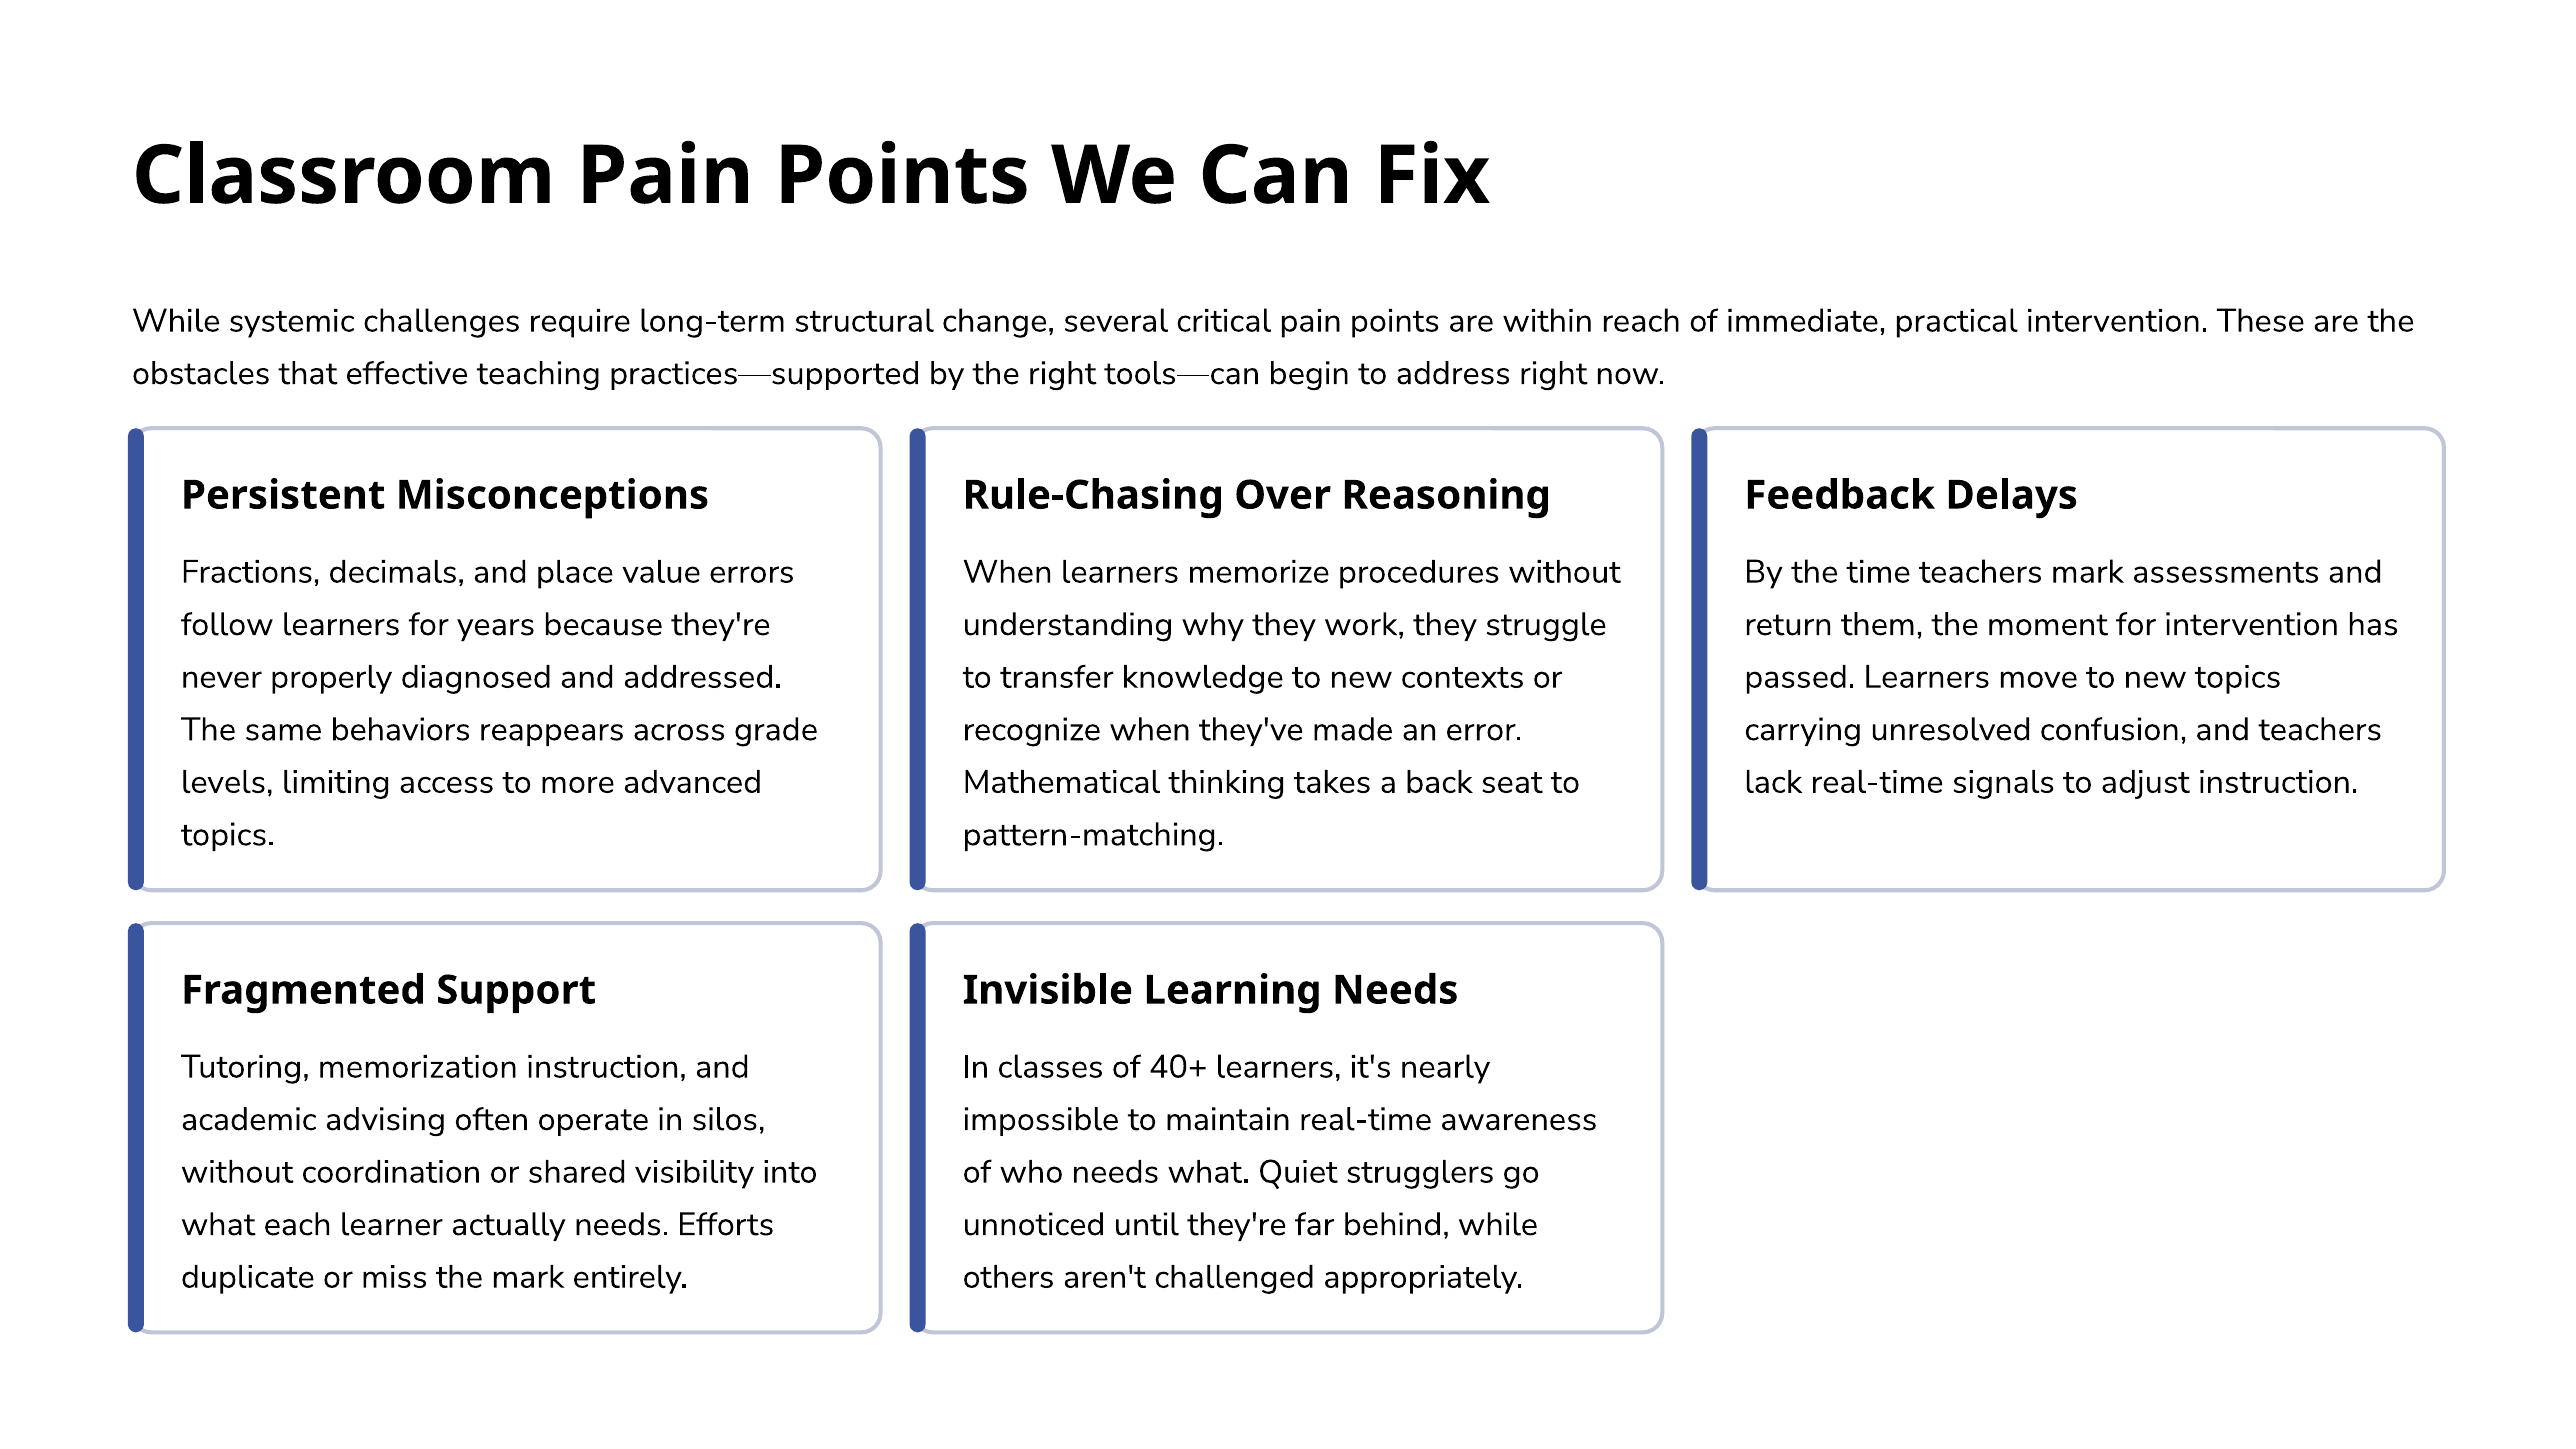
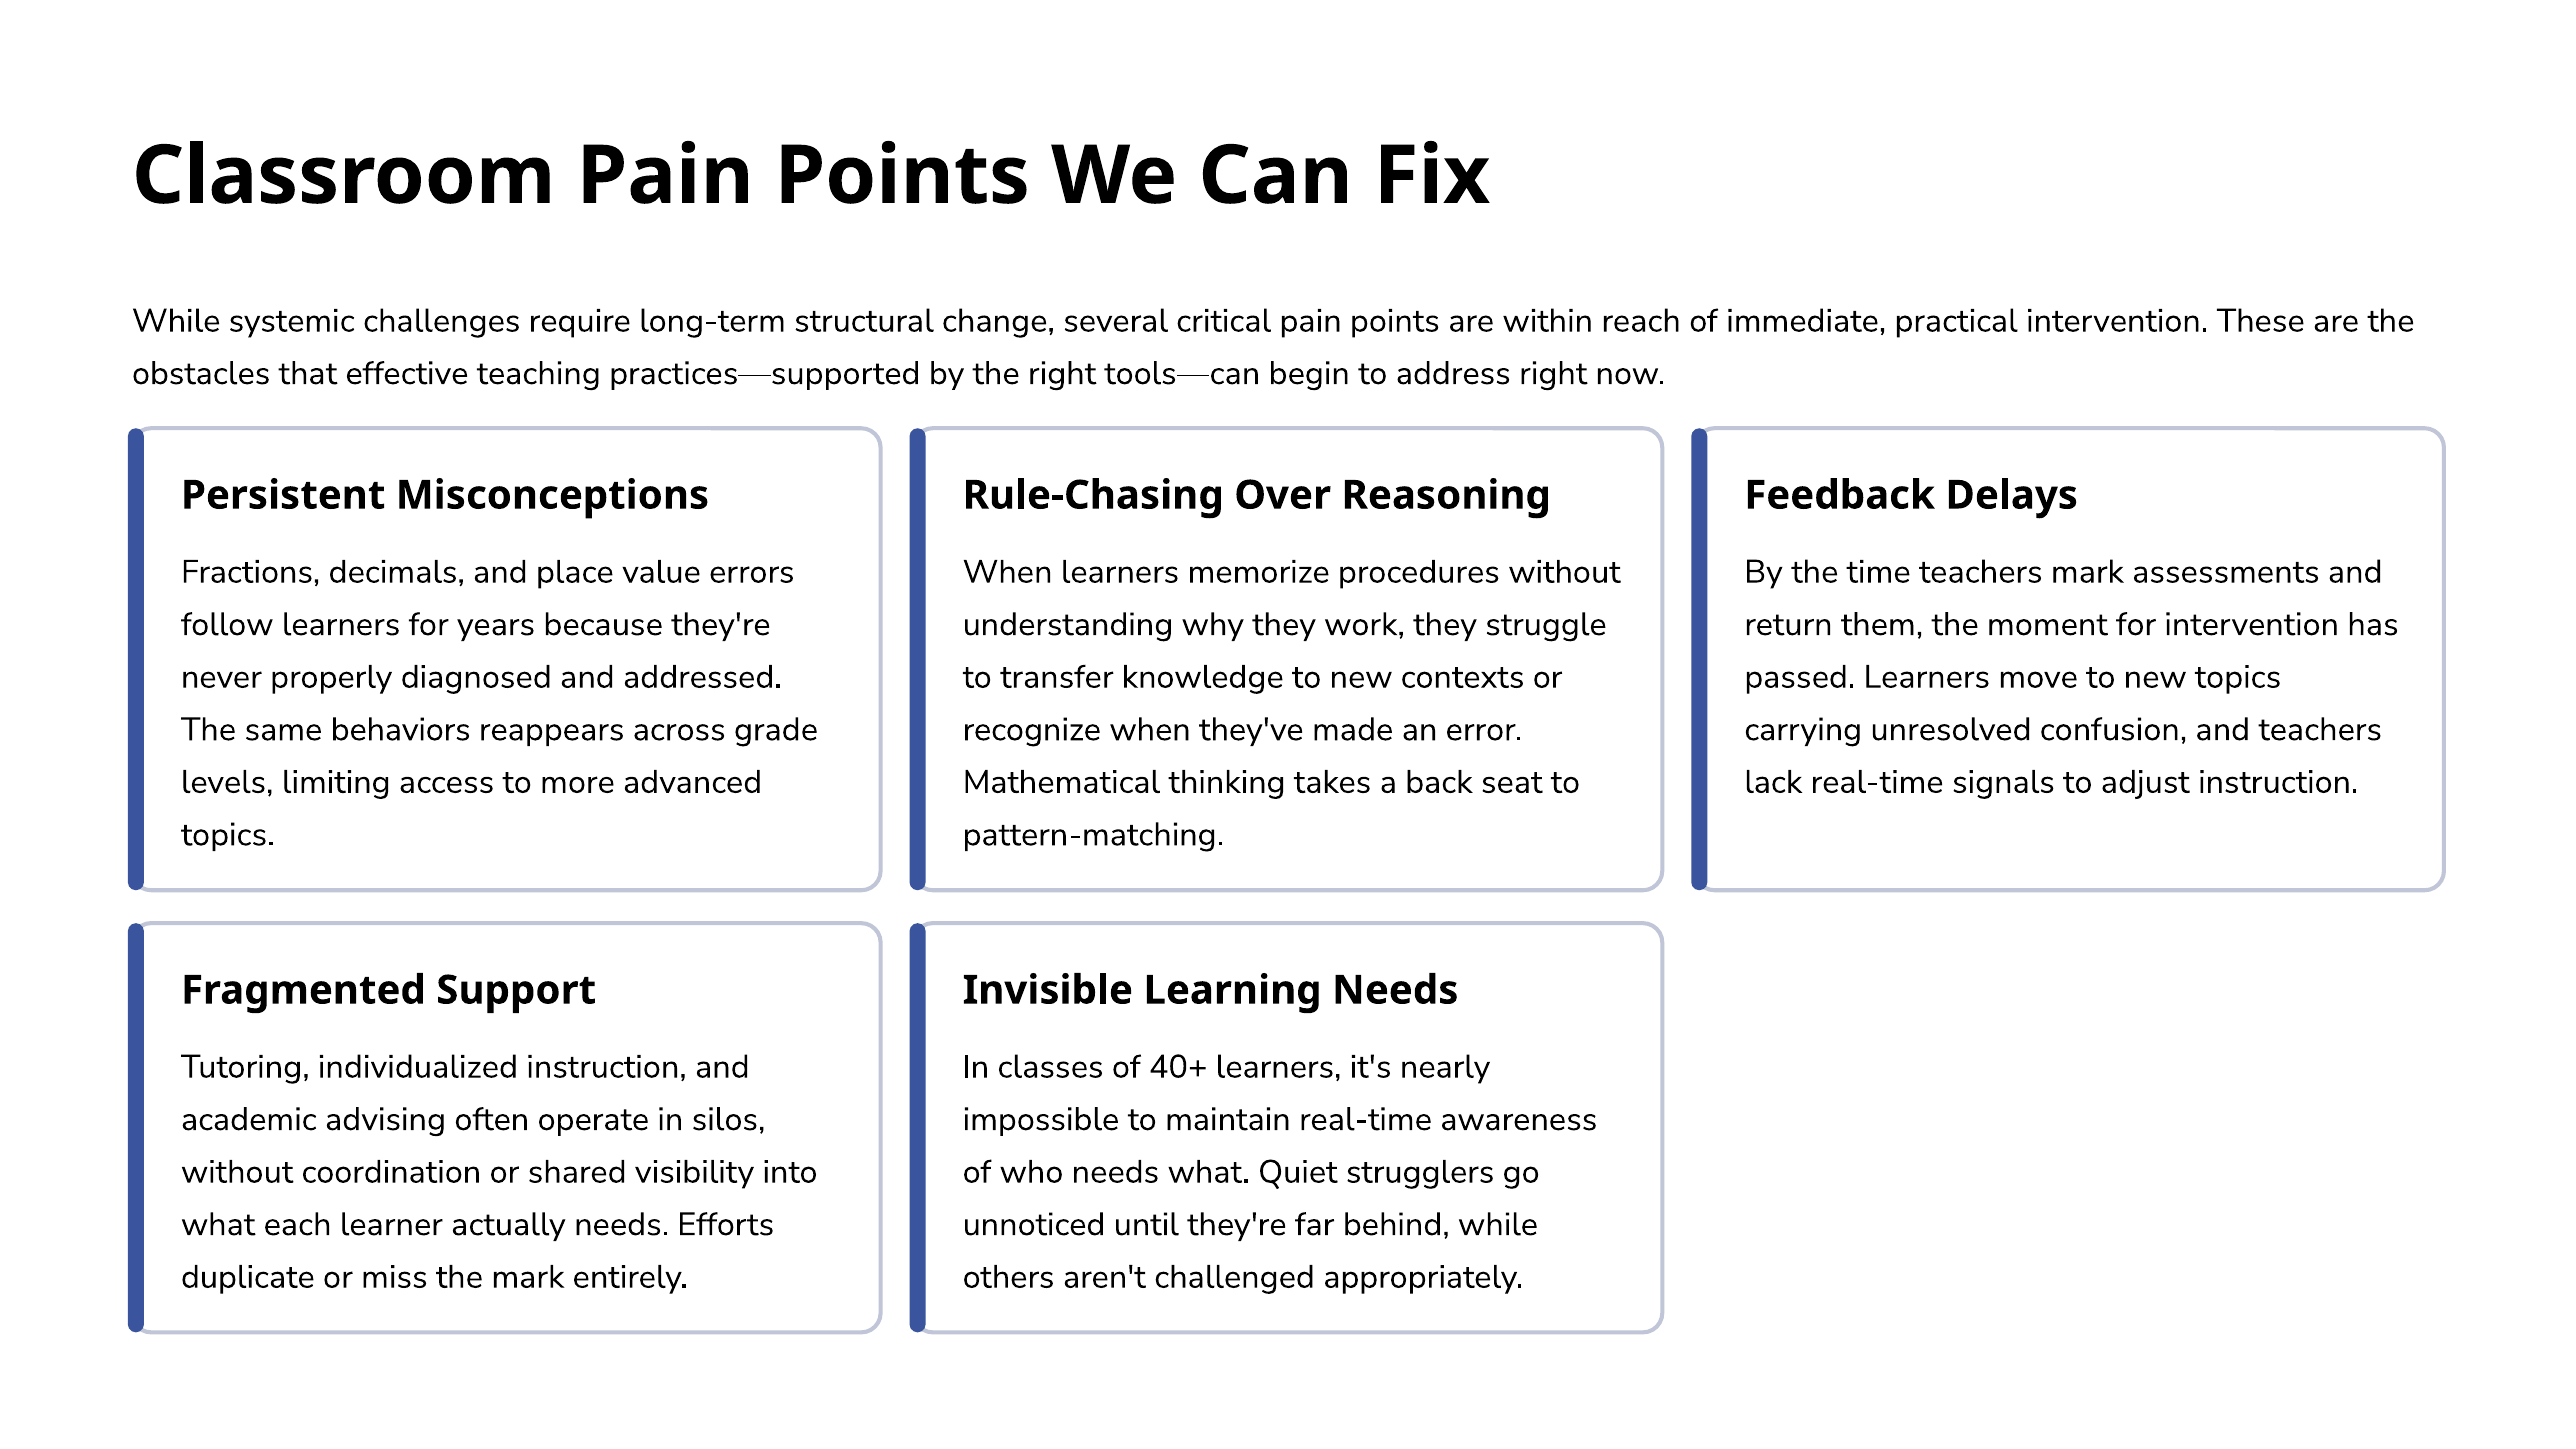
memorization: memorization -> individualized
